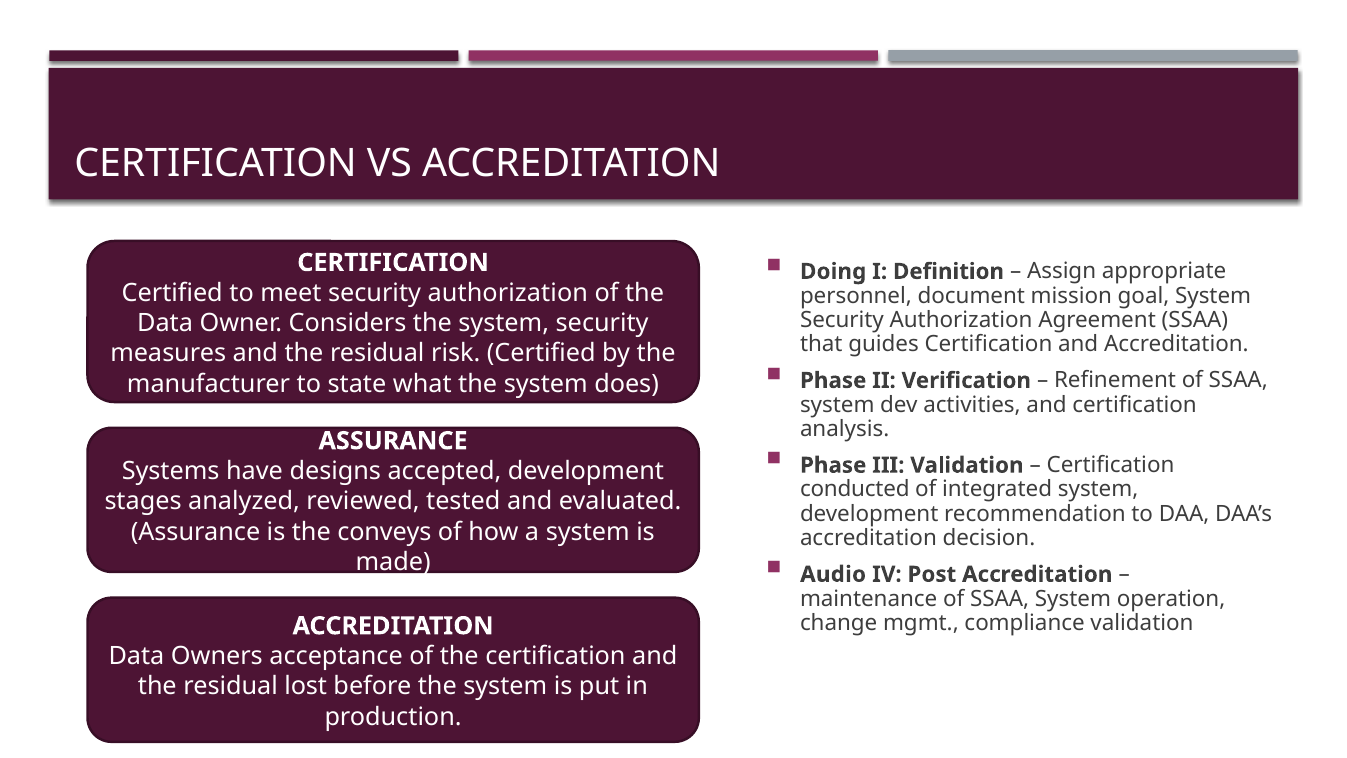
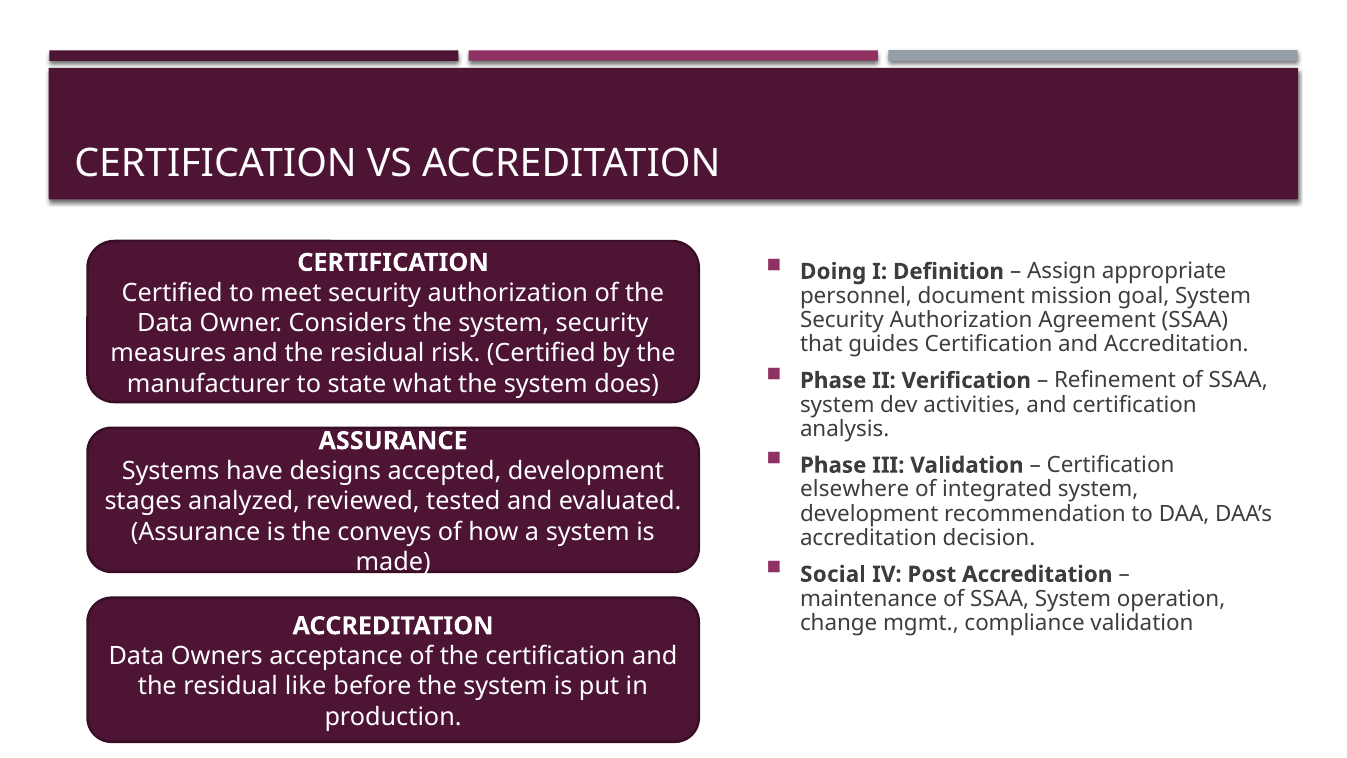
conducted: conducted -> elsewhere
Audio: Audio -> Social
lost: lost -> like
